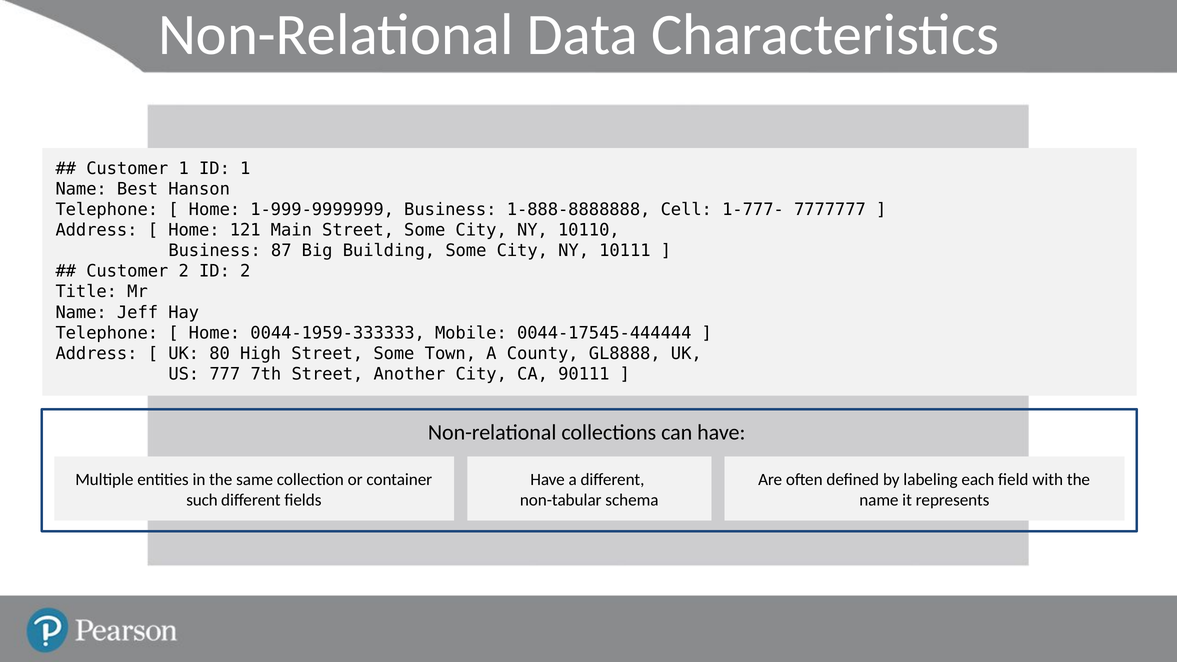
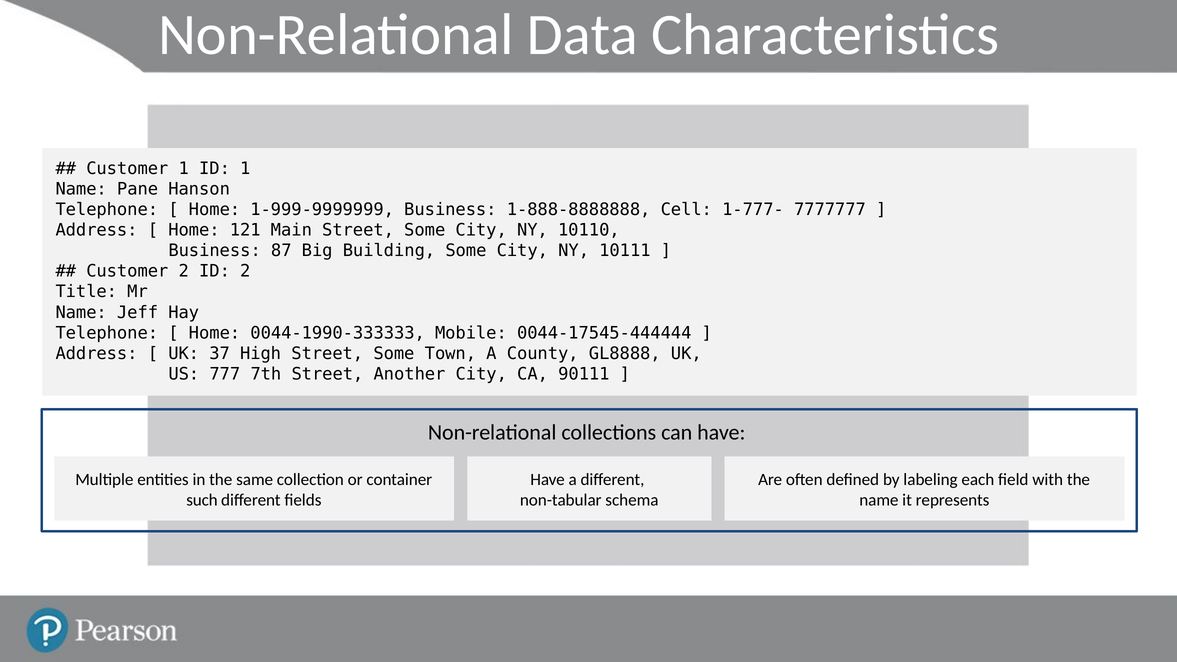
Best: Best -> Pane
0044-1959-333333: 0044-1959-333333 -> 0044-1990-333333
80: 80 -> 37
